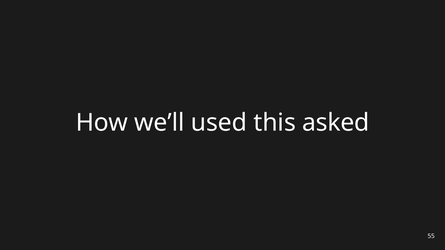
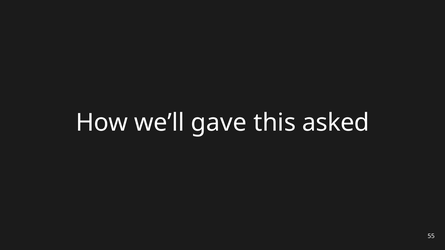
used: used -> gave
